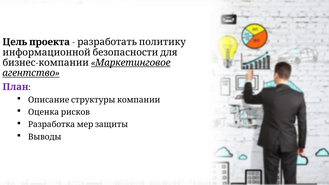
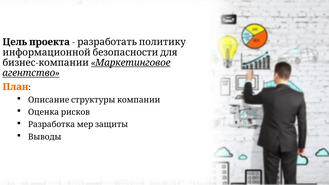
План colour: purple -> orange
